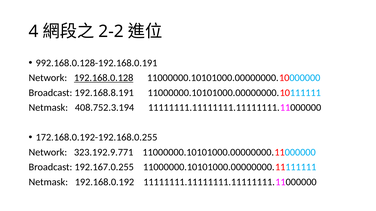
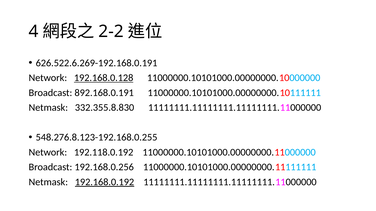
992.168.0.128-192.168.0.191: 992.168.0.128-192.168.0.191 -> 626.522.6.269-192.168.0.191
192.168.8.191: 192.168.8.191 -> 892.168.0.191
408.752.3.194: 408.752.3.194 -> 332.355.8.830
172.168.0.192-192.168.0.255: 172.168.0.192-192.168.0.255 -> 548.276.8.123-192.168.0.255
323.192.9.771: 323.192.9.771 -> 192.118.0.192
192.167.0.255: 192.167.0.255 -> 192.168.0.256
192.168.0.192 underline: none -> present
